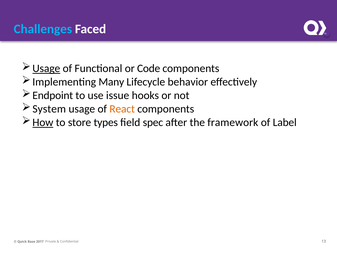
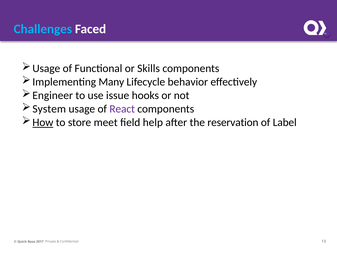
Usage at (46, 68) underline: present -> none
Code: Code -> Skills
Endpoint: Endpoint -> Engineer
React colour: orange -> purple
types: types -> meet
spec: spec -> help
framework: framework -> reservation
